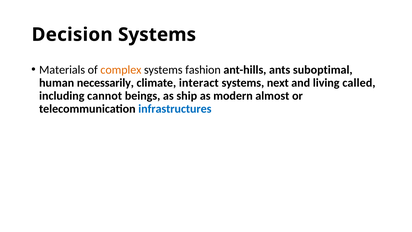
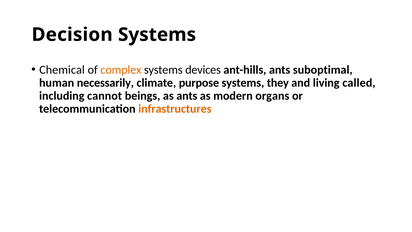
Materials: Materials -> Chemical
fashion: fashion -> devices
interact: interact -> purpose
next: next -> they
as ship: ship -> ants
almost: almost -> organs
infrastructures colour: blue -> orange
